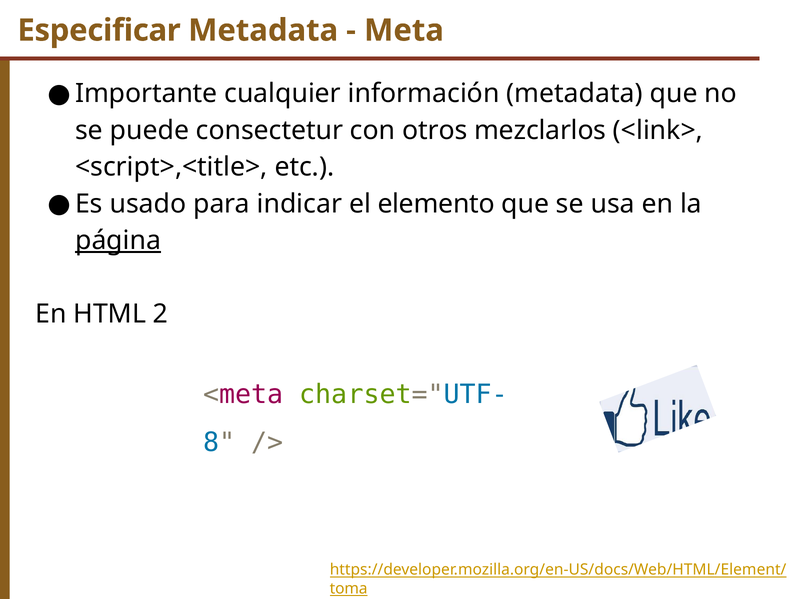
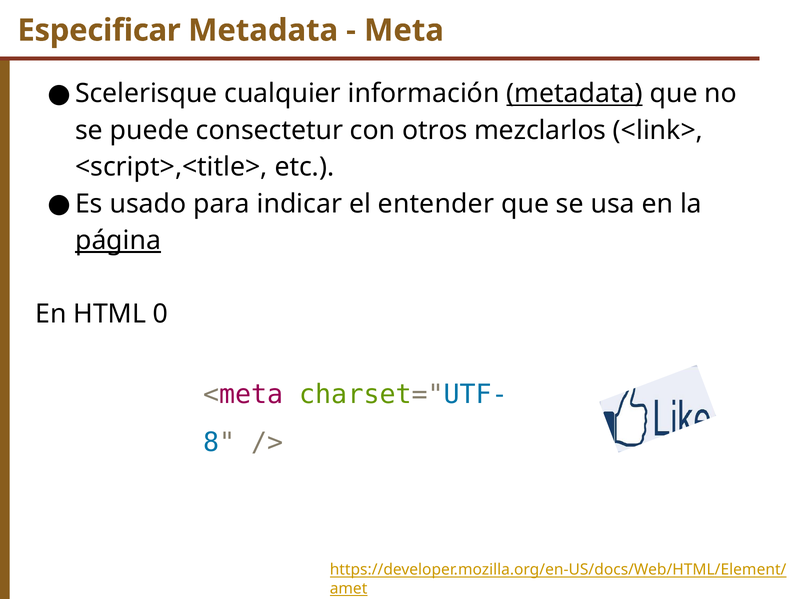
Importante: Importante -> Scelerisque
metadata at (575, 94) underline: none -> present
elemento: elemento -> entender
2: 2 -> 0
toma: toma -> amet
